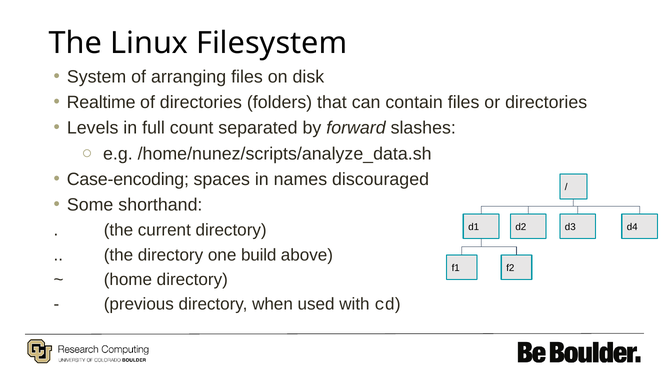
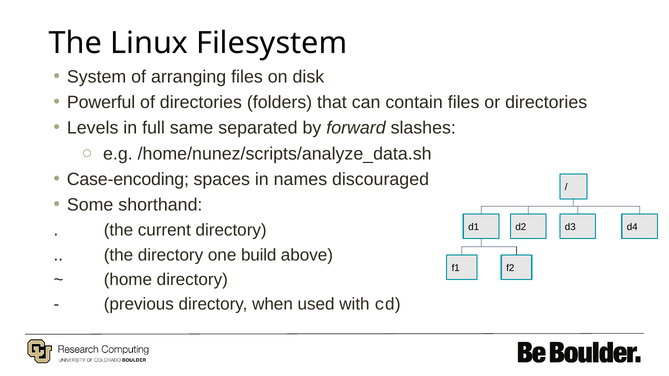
Realtime: Realtime -> Powerful
count: count -> same
